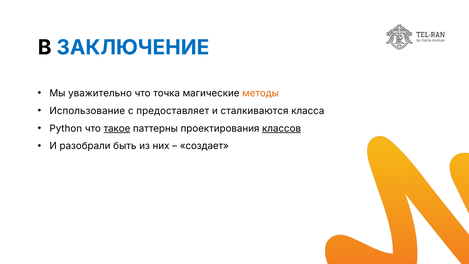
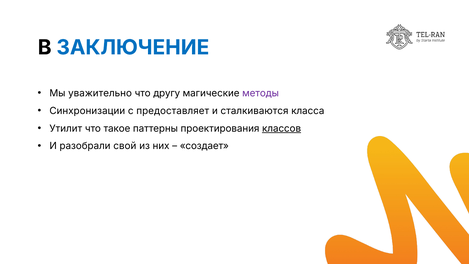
точка: точка -> другу
методы colour: orange -> purple
Использование: Использование -> Синхронизации
Python: Python -> Утилит
такое underline: present -> none
быть: быть -> свой
